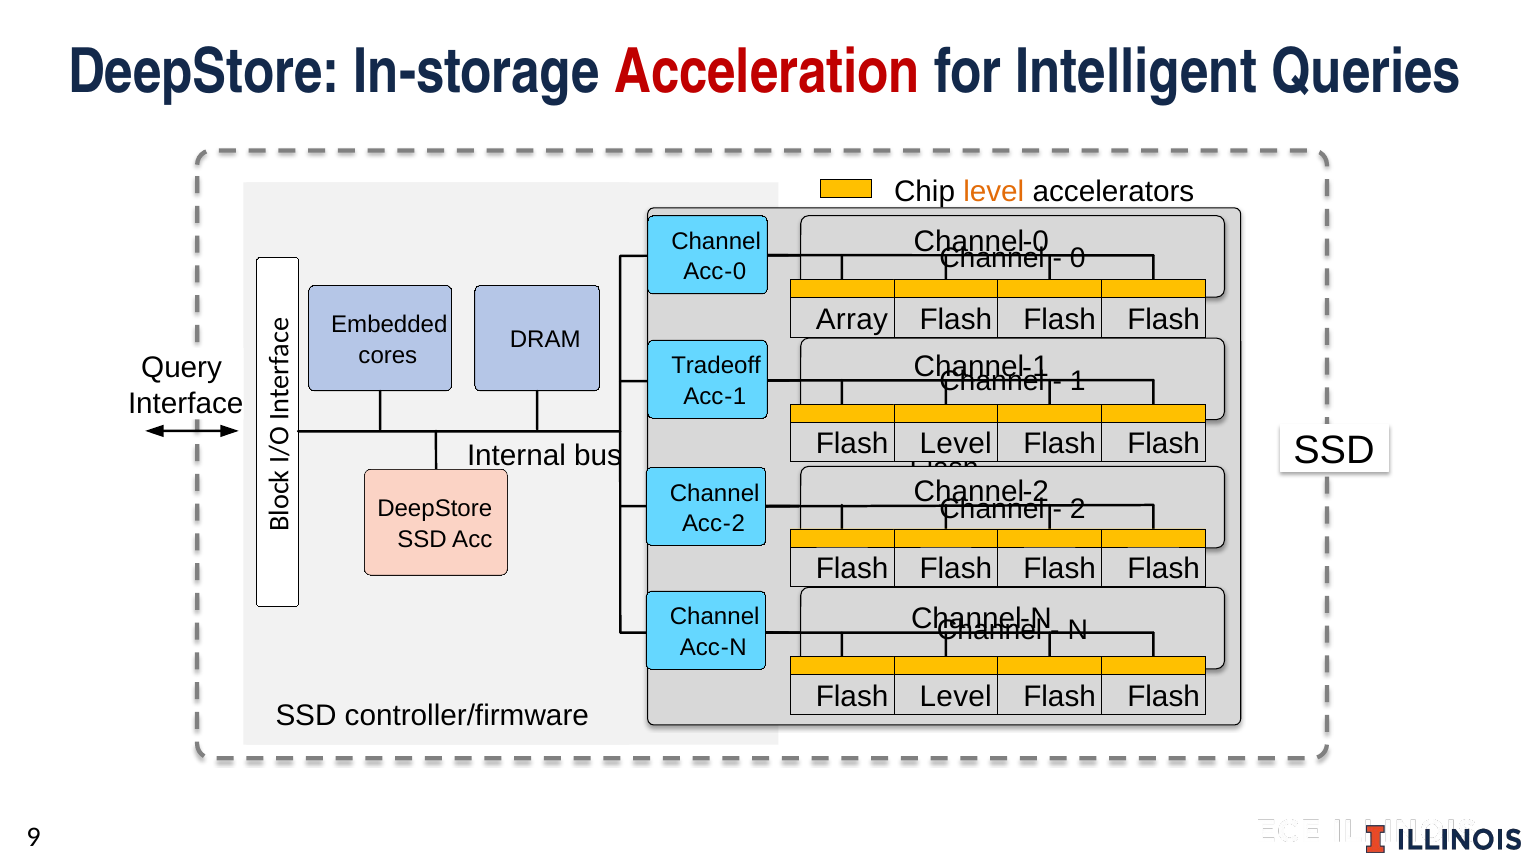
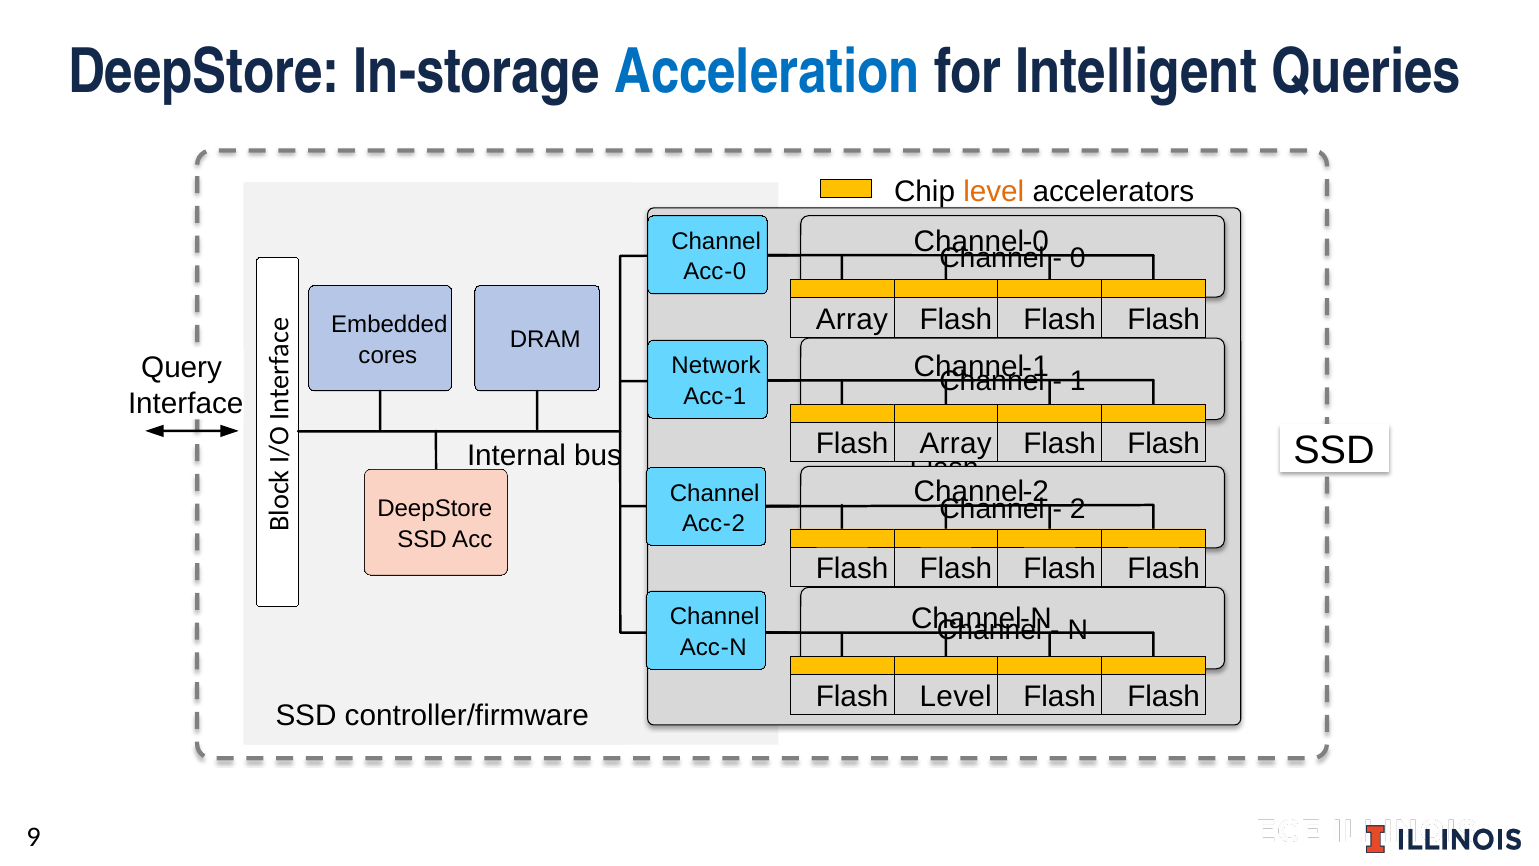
Acceleration colour: red -> blue
Tradeoff: Tradeoff -> Network
Level at (956, 444): Level -> Array
